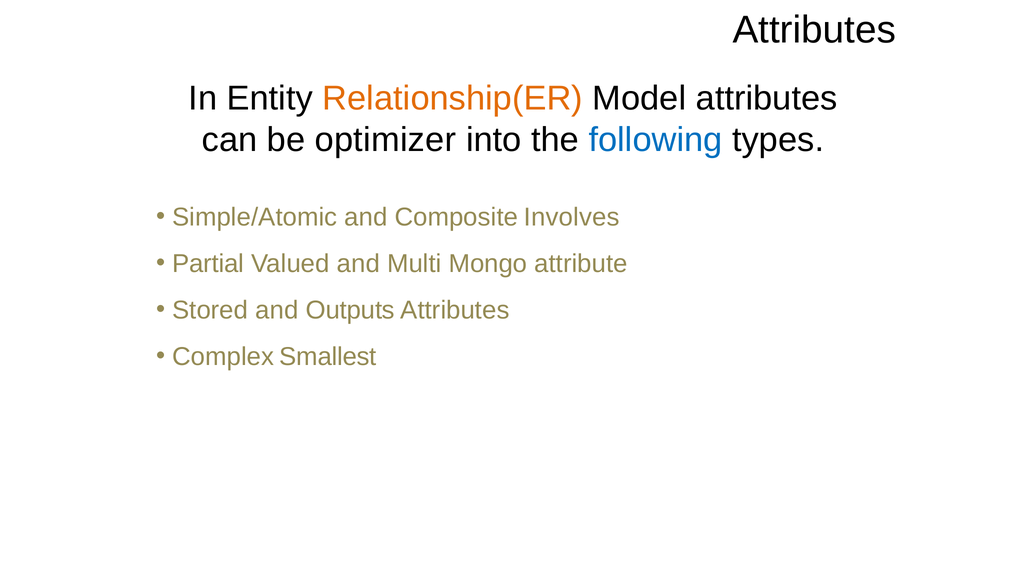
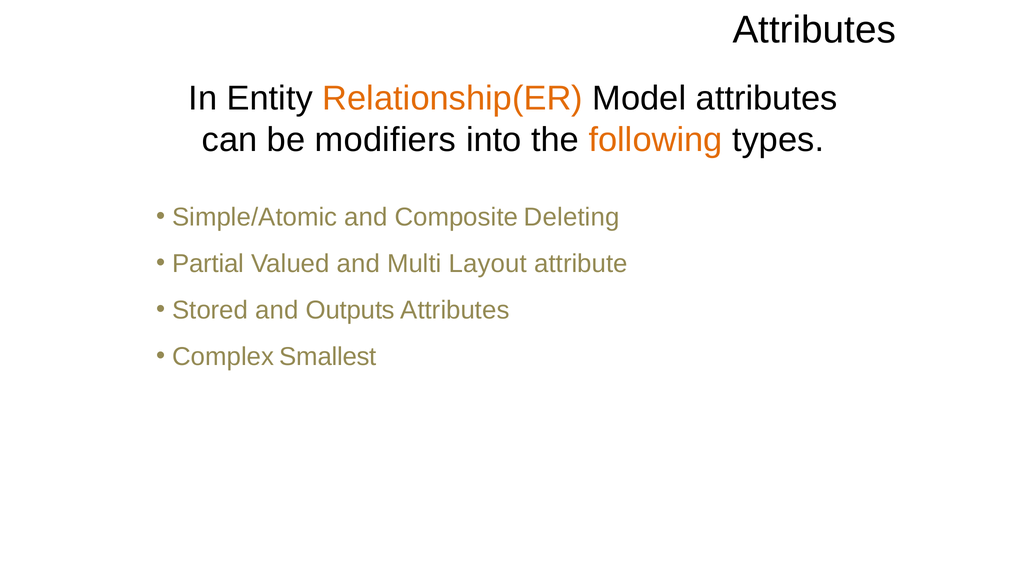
optimizer: optimizer -> modifiers
following colour: blue -> orange
Involves: Involves -> Deleting
Mongo: Mongo -> Layout
